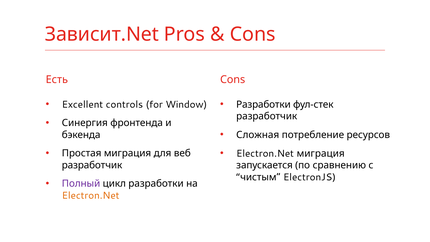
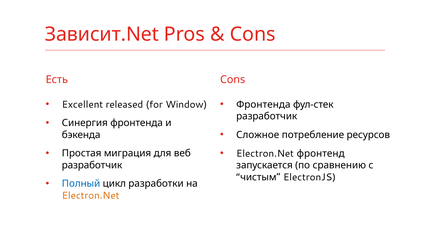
controls: controls -> released
Разработки at (263, 104): Разработки -> Фронтенда
Сложная: Сложная -> Сложное
Electron.Net миграция: миграция -> фронтенд
Полный colour: purple -> blue
